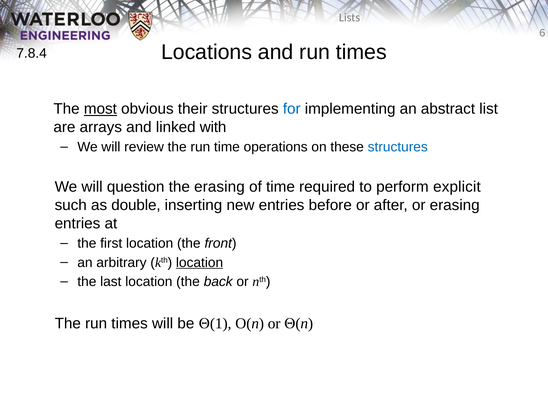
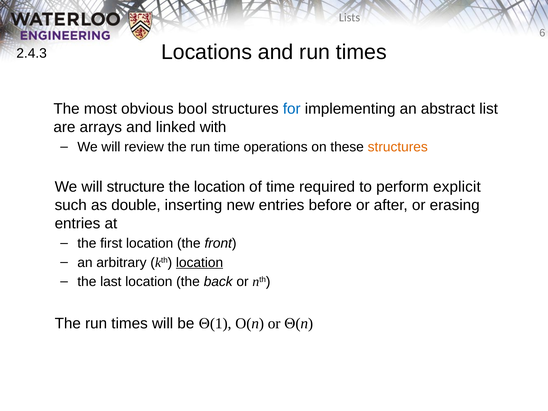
7.8.4: 7.8.4 -> 2.4.3
most underline: present -> none
their: their -> bool
structures at (398, 147) colour: blue -> orange
question: question -> structure
the erasing: erasing -> location
